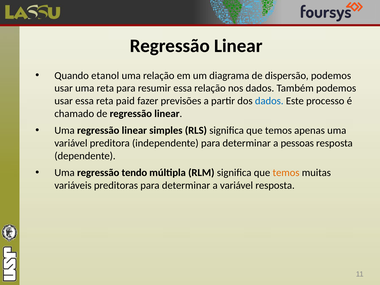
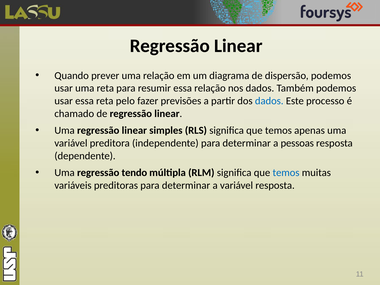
etanol: etanol -> prever
paid: paid -> pelo
temos at (286, 173) colour: orange -> blue
